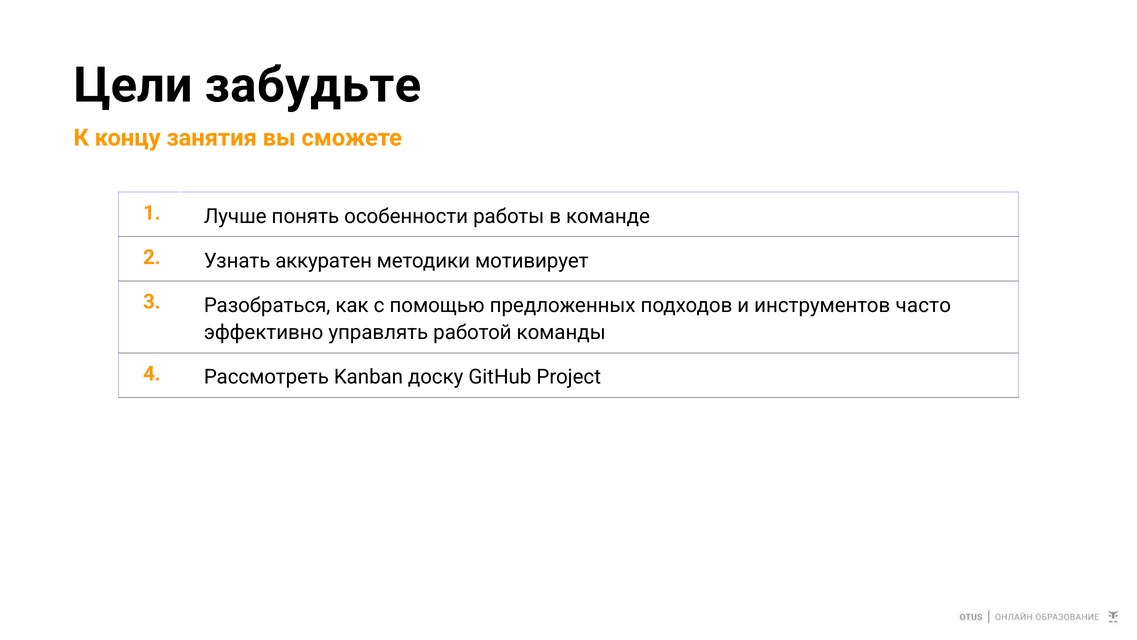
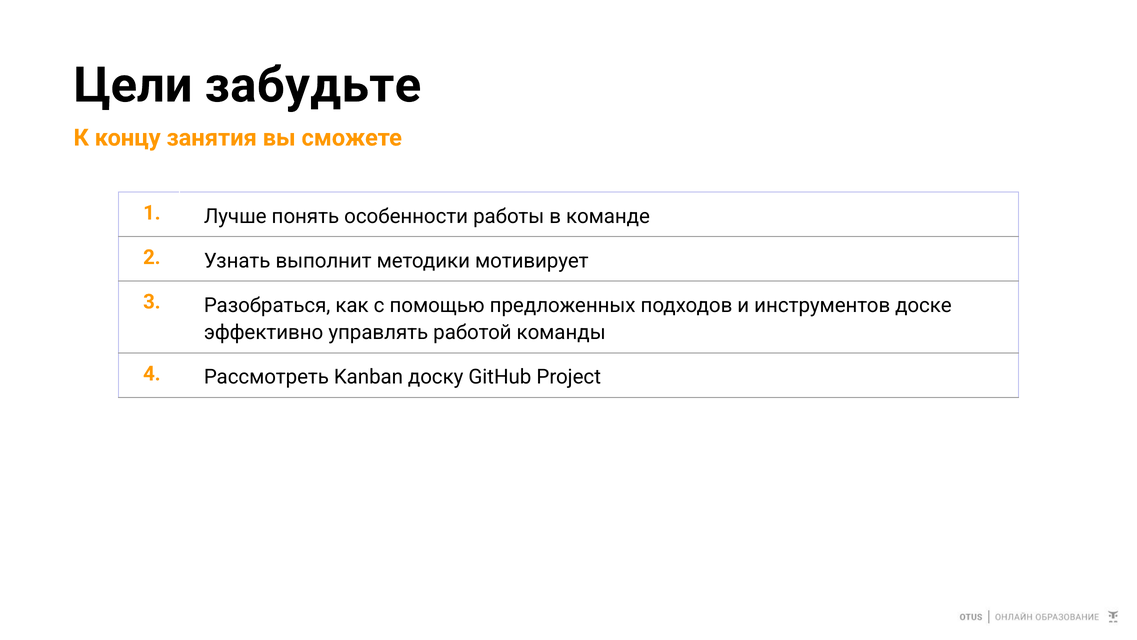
аккуратен: аккуратен -> выполнит
часто: часто -> доске
